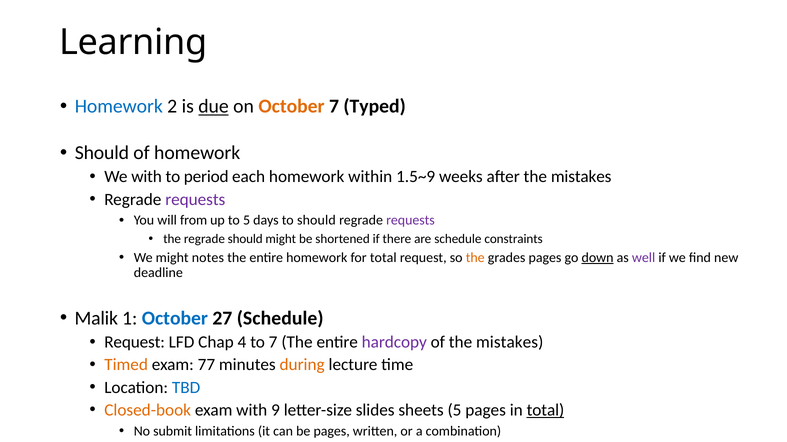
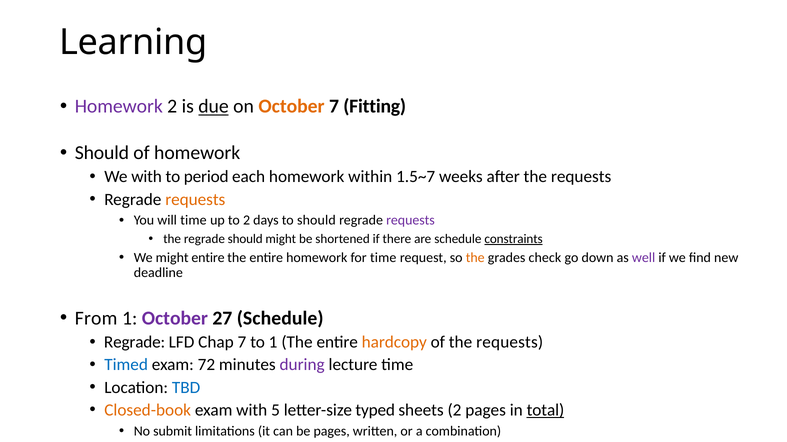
Homework at (119, 107) colour: blue -> purple
Typed: Typed -> Fitting
1.5~9: 1.5~9 -> 1.5~7
after the mistakes: mistakes -> requests
requests at (195, 200) colour: purple -> orange
will from: from -> time
to 5: 5 -> 2
constraints underline: none -> present
might notes: notes -> entire
for total: total -> time
grades pages: pages -> check
down underline: present -> none
Malik: Malik -> From
October at (175, 319) colour: blue -> purple
Request at (135, 343): Request -> Regrade
Chap 4: 4 -> 7
to 7: 7 -> 1
hardcopy colour: purple -> orange
of the mistakes: mistakes -> requests
Timed colour: orange -> blue
77: 77 -> 72
during colour: orange -> purple
9: 9 -> 5
slides: slides -> typed
sheets 5: 5 -> 2
